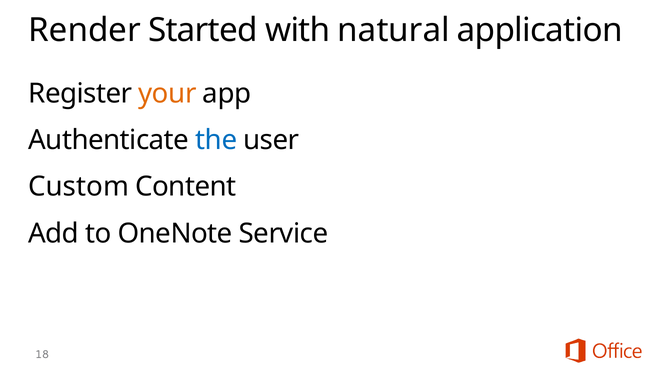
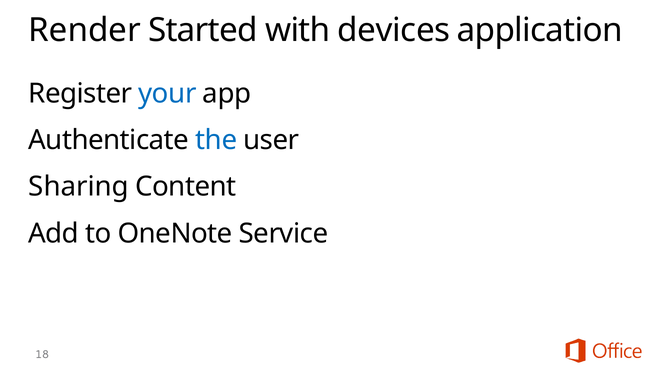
natural: natural -> devices
your colour: orange -> blue
Custom: Custom -> Sharing
